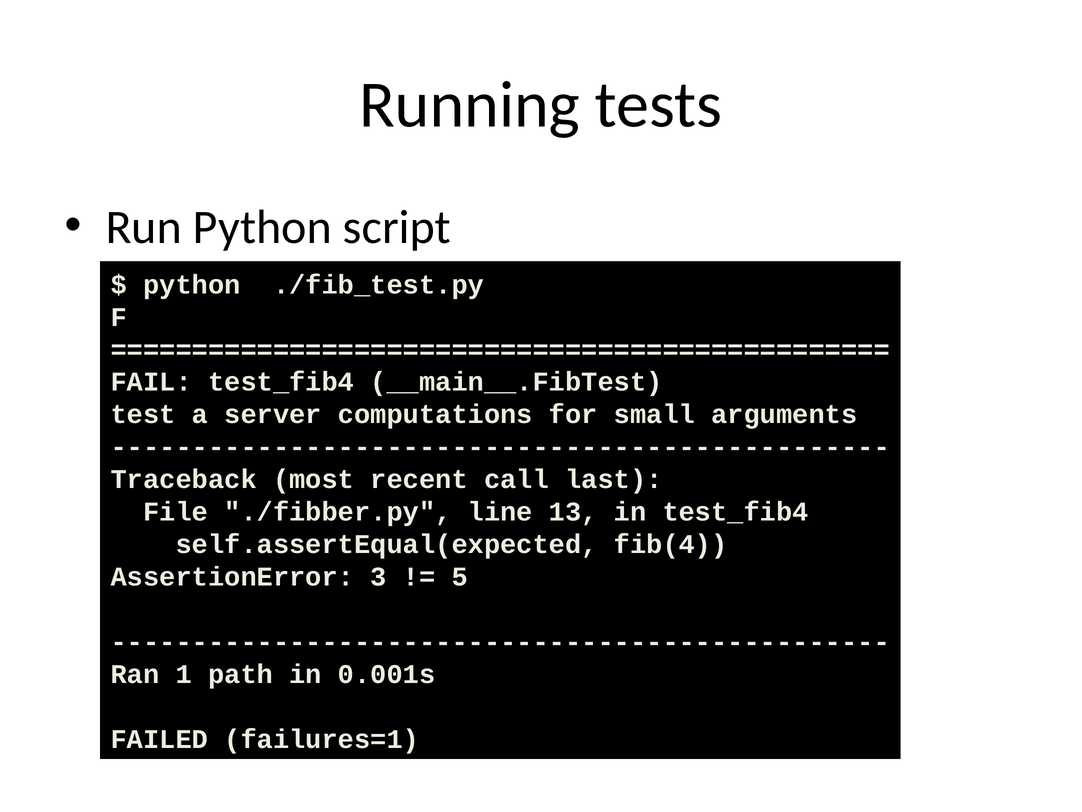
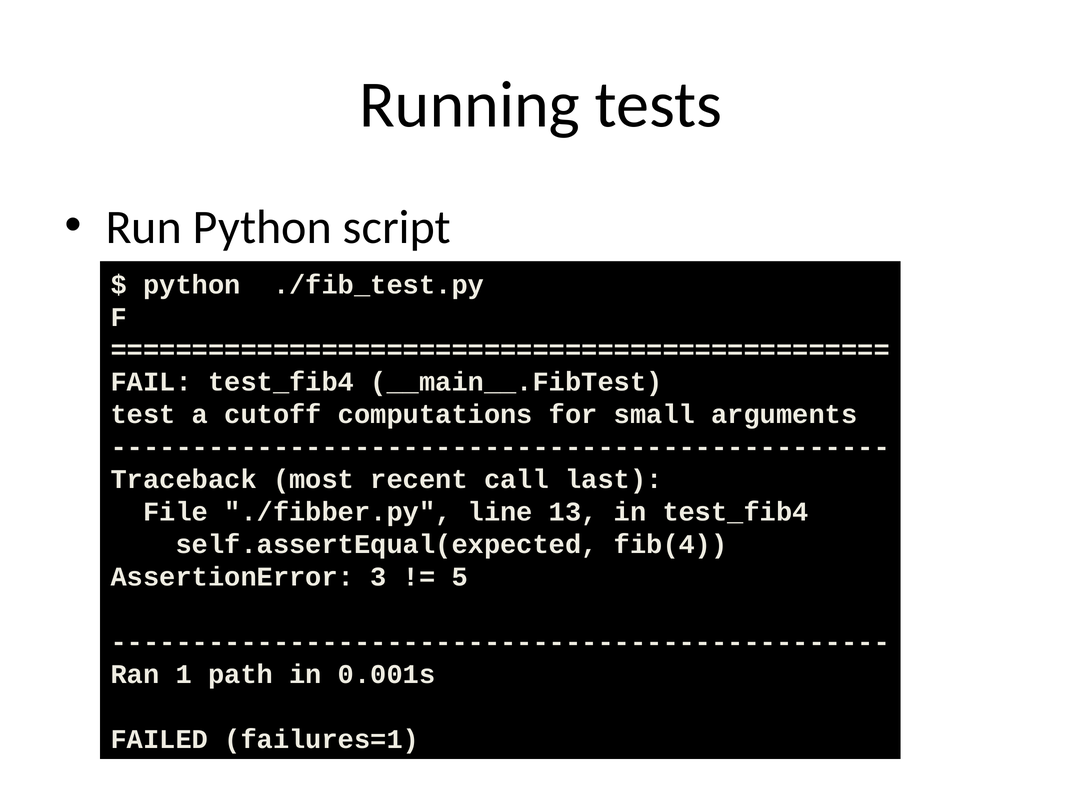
server: server -> cutoff
